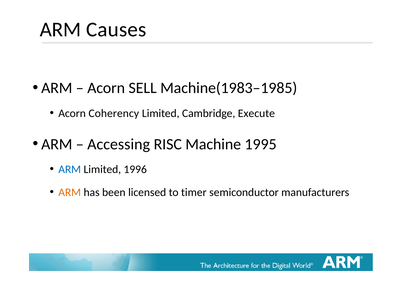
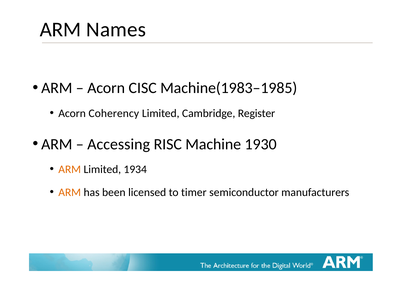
Causes: Causes -> Names
SELL: SELL -> CISC
Execute: Execute -> Register
1995: 1995 -> 1930
ARM at (70, 170) colour: blue -> orange
1996: 1996 -> 1934
